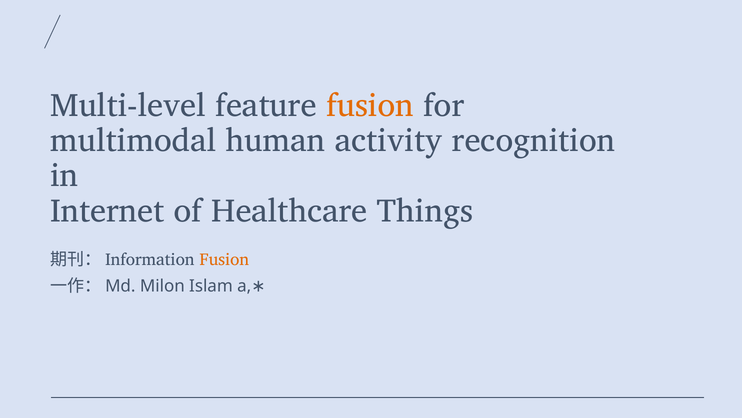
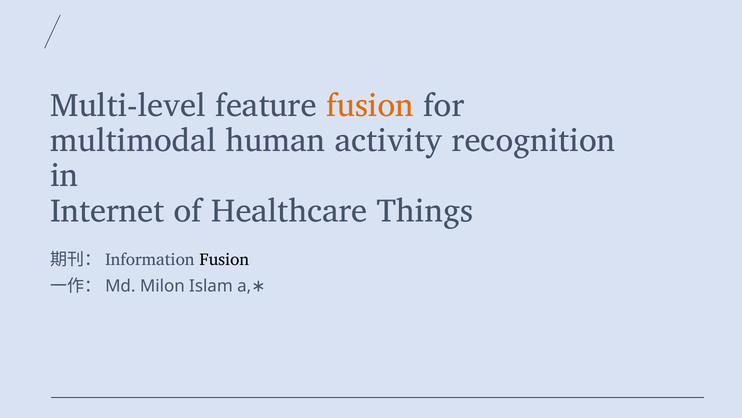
Fusion at (224, 259) colour: orange -> black
